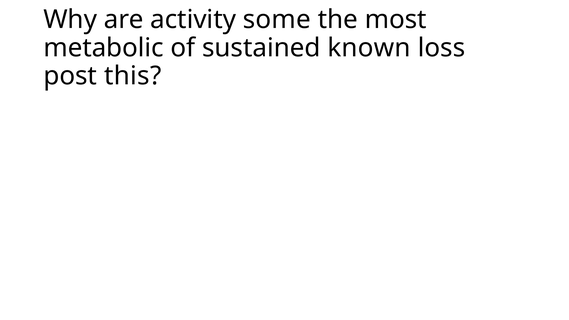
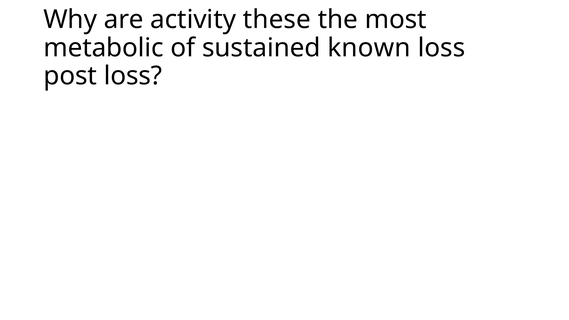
some: some -> these
post this: this -> loss
